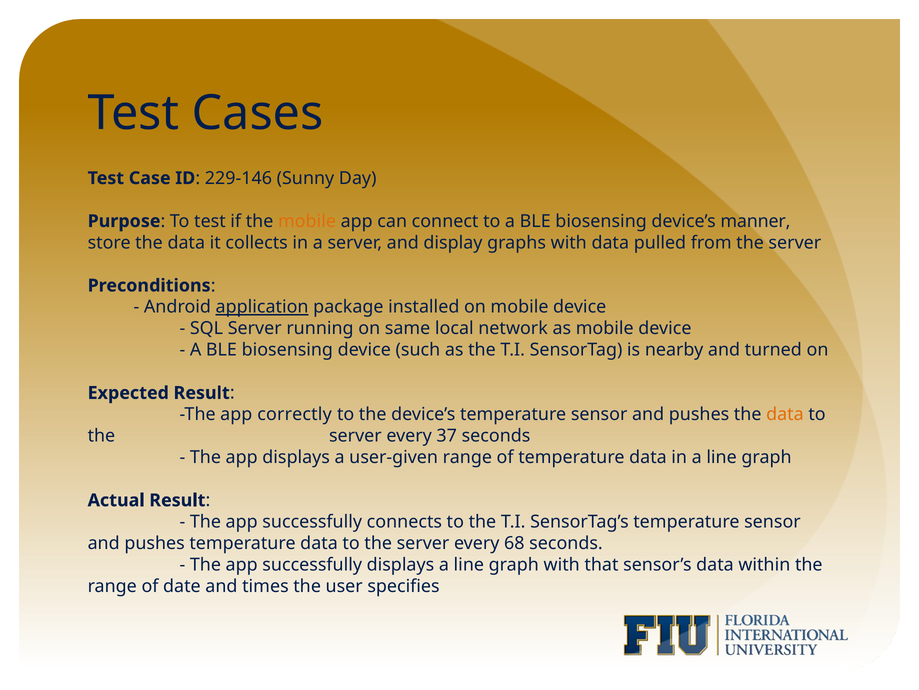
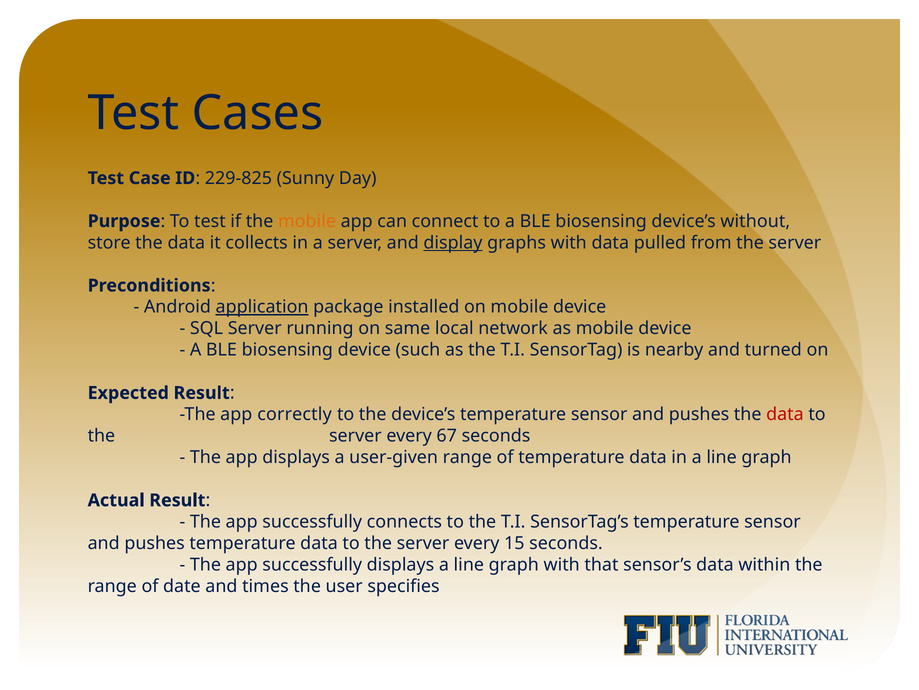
229-146: 229-146 -> 229-825
manner: manner -> without
display underline: none -> present
data at (785, 414) colour: orange -> red
37: 37 -> 67
68: 68 -> 15
